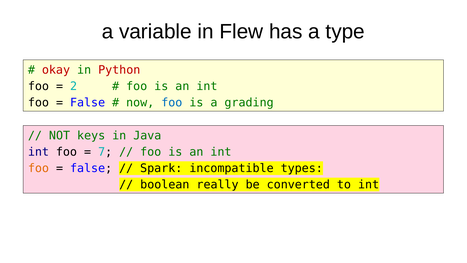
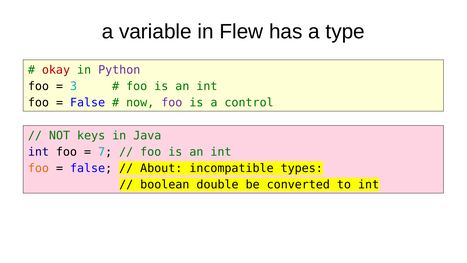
Python colour: red -> purple
2: 2 -> 3
foo at (172, 103) colour: blue -> purple
grading: grading -> control
Spark: Spark -> About
really: really -> double
